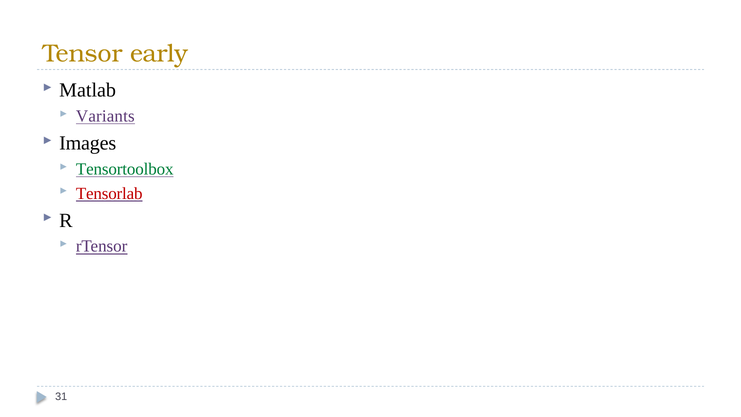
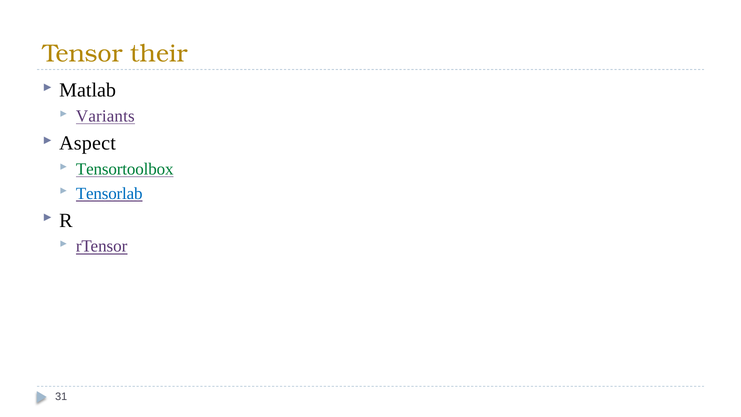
early: early -> their
Images: Images -> Aspect
Tensorlab colour: red -> blue
